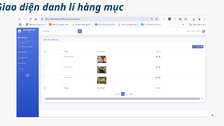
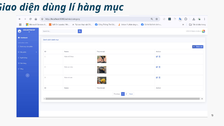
danh: danh -> dùng
